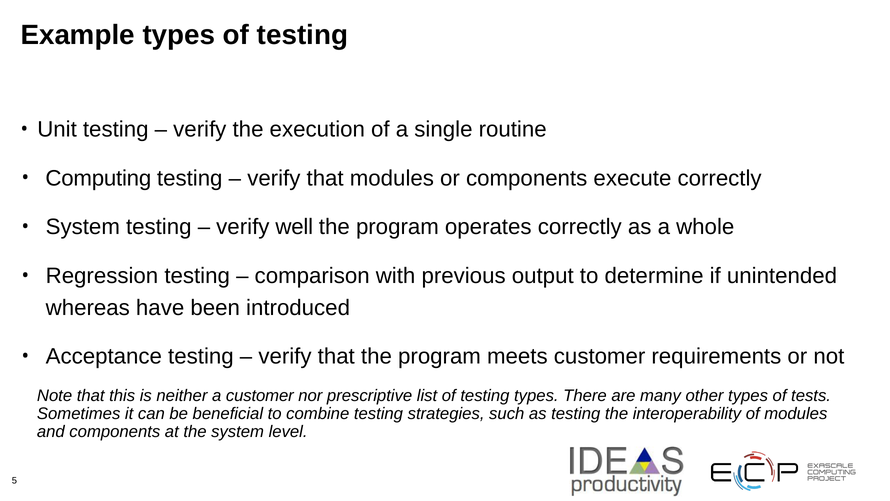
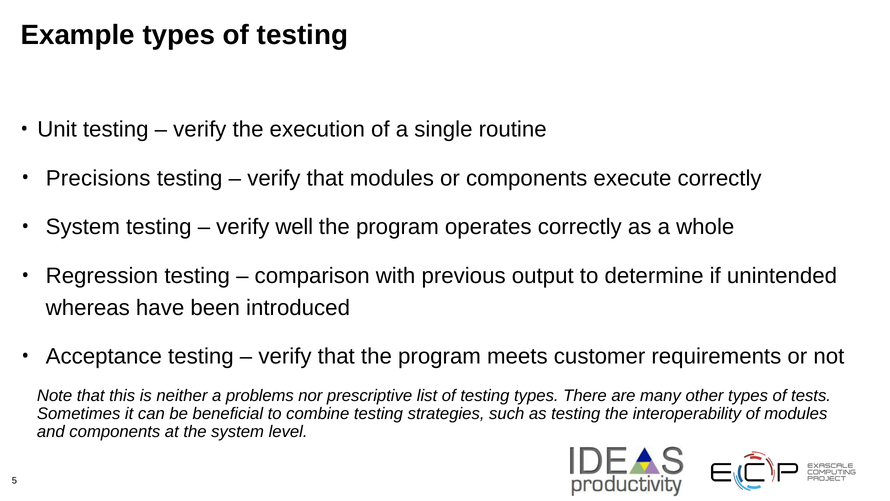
Computing: Computing -> Precisions
a customer: customer -> problems
